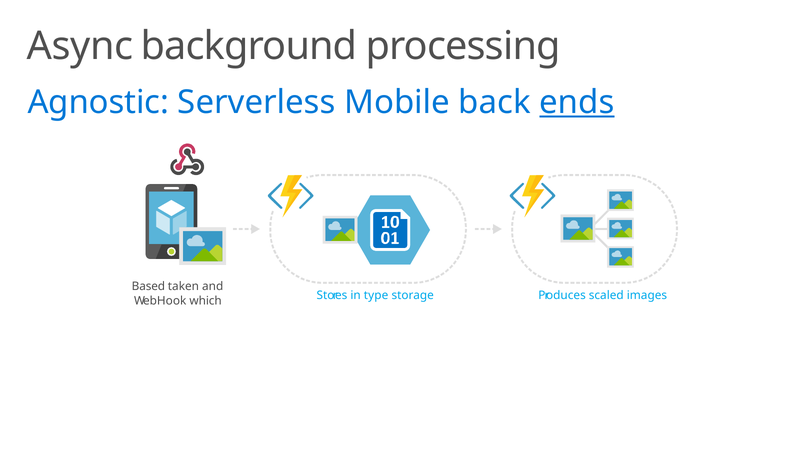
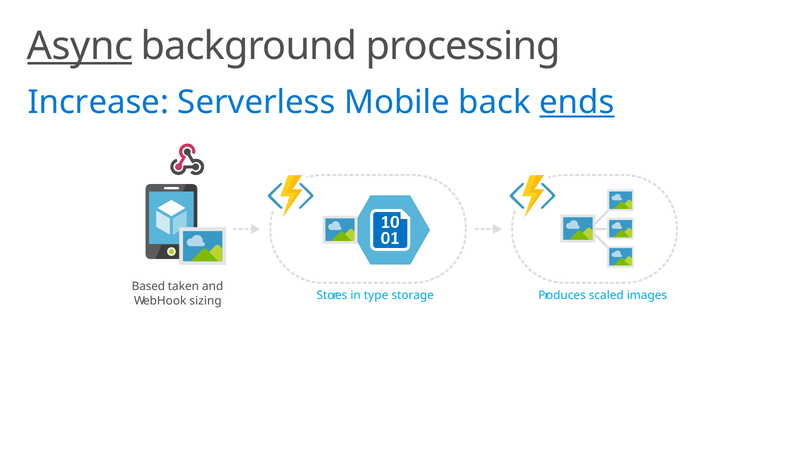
Async underline: none -> present
Agnostic: Agnostic -> Increase
which: which -> sizing
